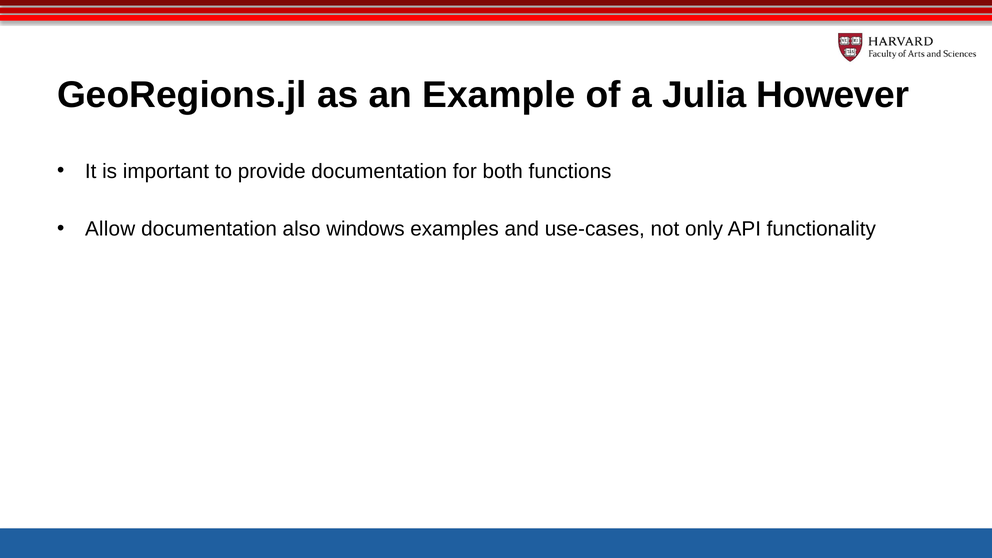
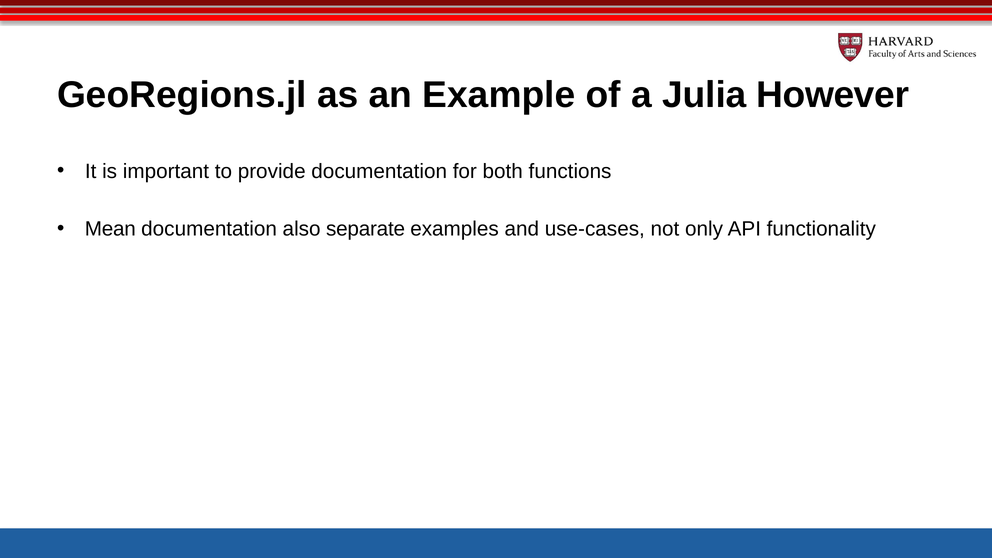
Allow: Allow -> Mean
windows: windows -> separate
